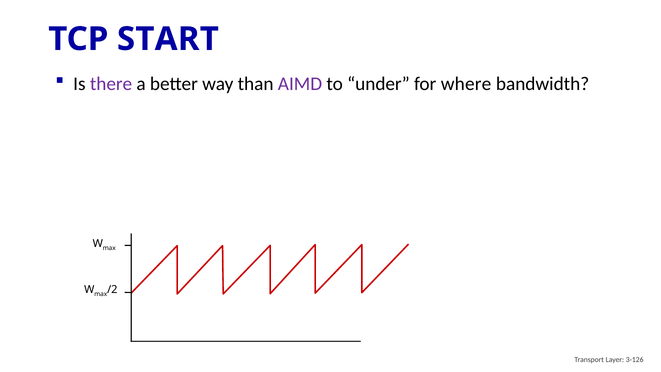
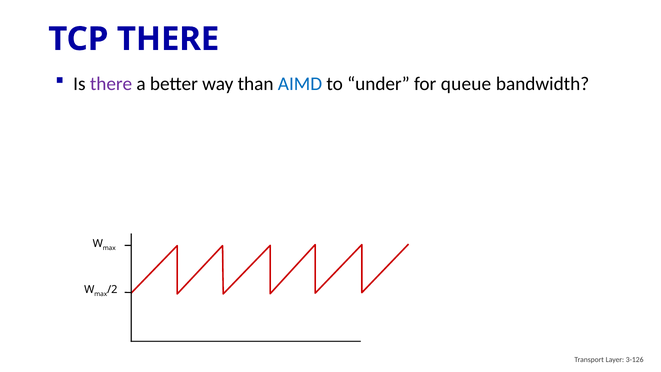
TCP START: START -> THERE
AIMD colour: purple -> blue
where: where -> queue
